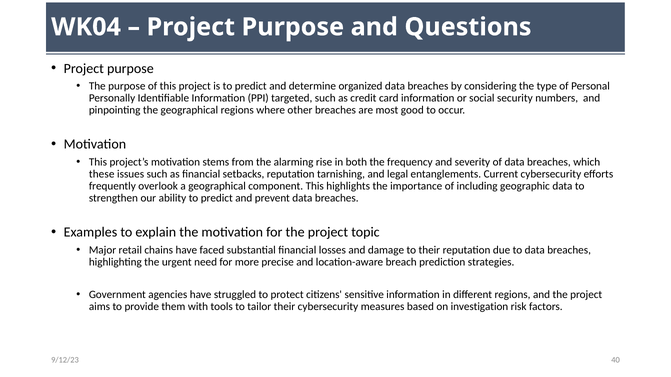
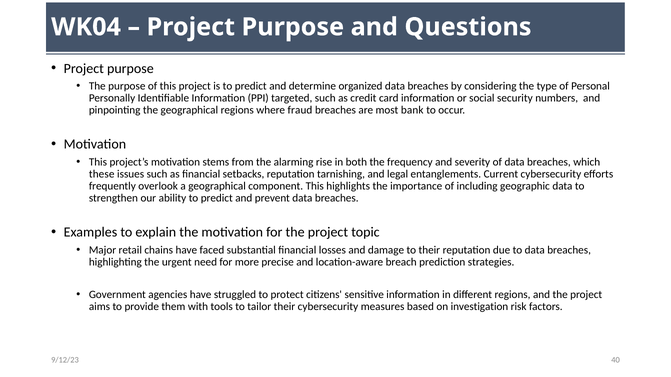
other: other -> fraud
good: good -> bank
